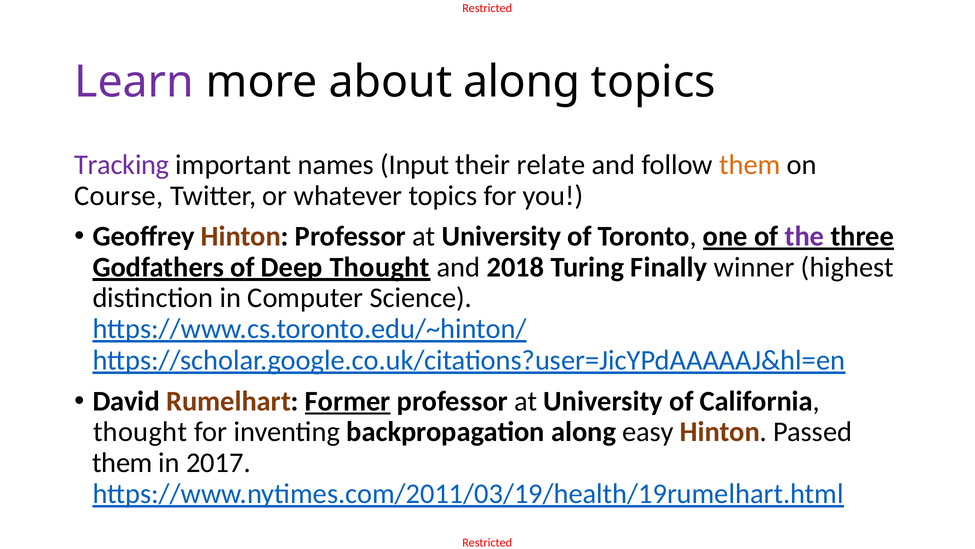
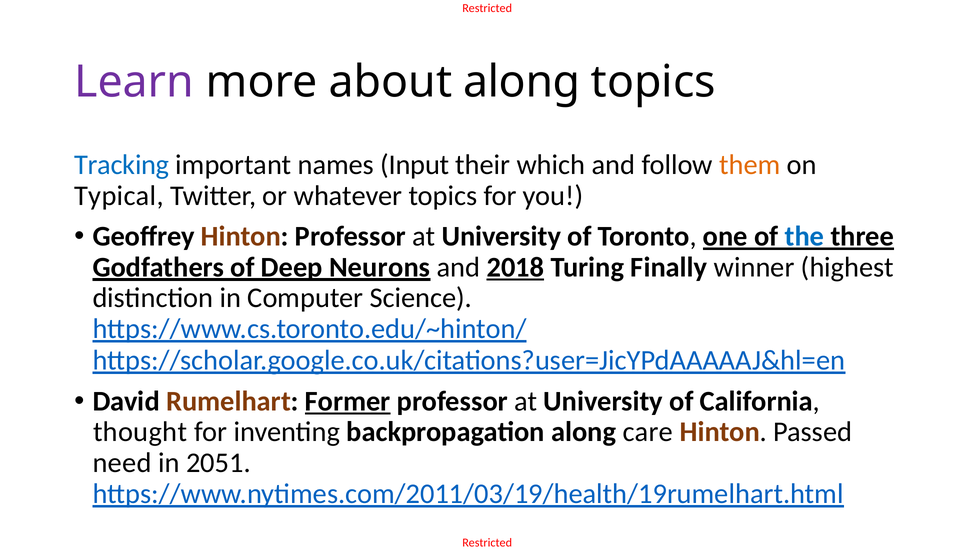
Tracking colour: purple -> blue
relate: relate -> which
Course: Course -> Typical
the colour: purple -> blue
Deep Thought: Thought -> Neurons
2018 underline: none -> present
easy: easy -> care
them at (122, 462): them -> need
2017: 2017 -> 2051
